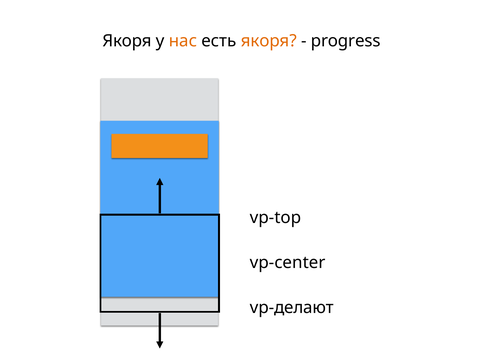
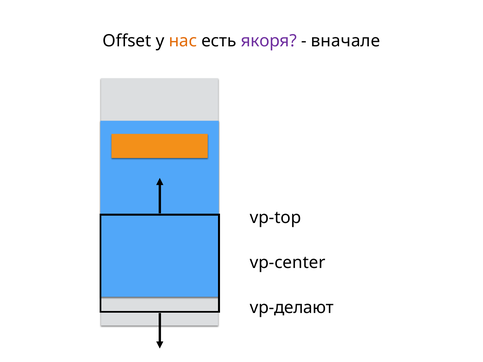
Якоря at (127, 41): Якоря -> Offset
якоря at (269, 41) colour: orange -> purple
progress: progress -> вначале
